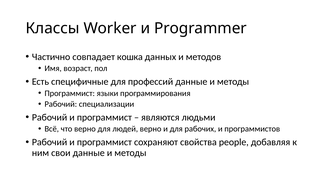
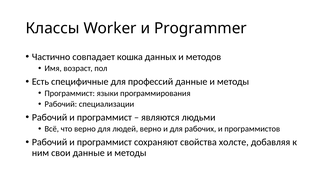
people: people -> холсте
